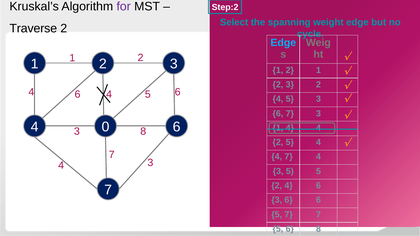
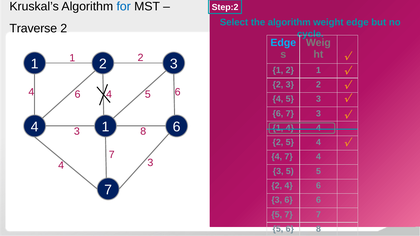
for colour: purple -> blue
the spanning: spanning -> algorithm
4 0: 0 -> 1
